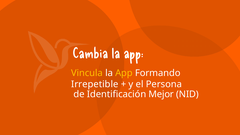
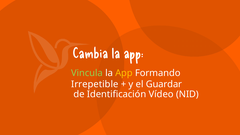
Vincula colour: yellow -> light green
Persona: Persona -> Guardar
Mejor: Mejor -> Vídeo
